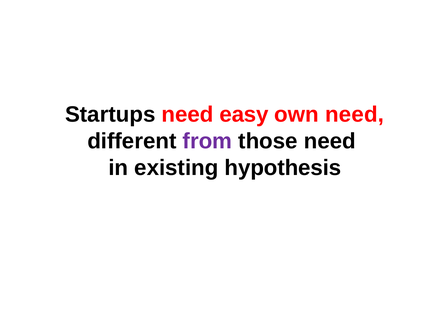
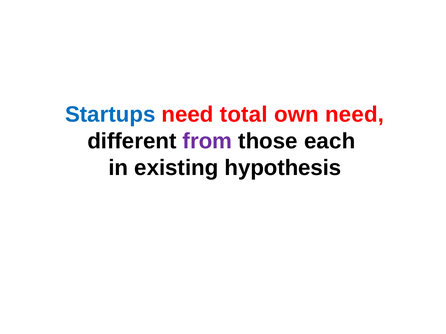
Startups colour: black -> blue
easy: easy -> total
those need: need -> each
